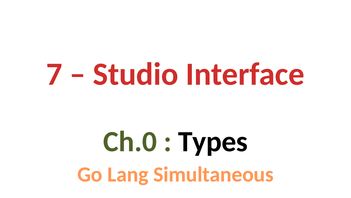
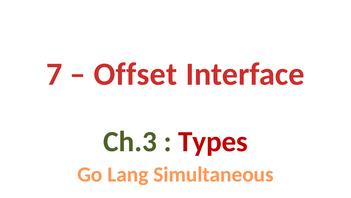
Studio: Studio -> Offset
Ch.0: Ch.0 -> Ch.3
Types colour: black -> red
